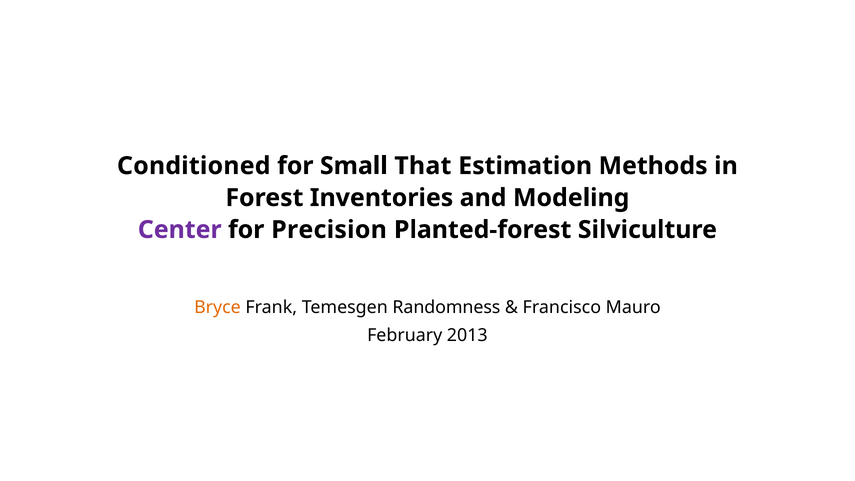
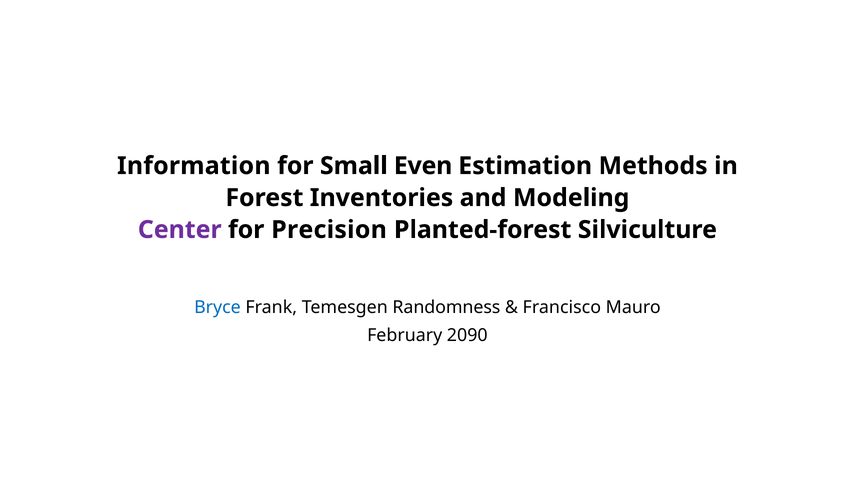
Conditioned: Conditioned -> Information
That: That -> Even
Bryce colour: orange -> blue
2013: 2013 -> 2090
